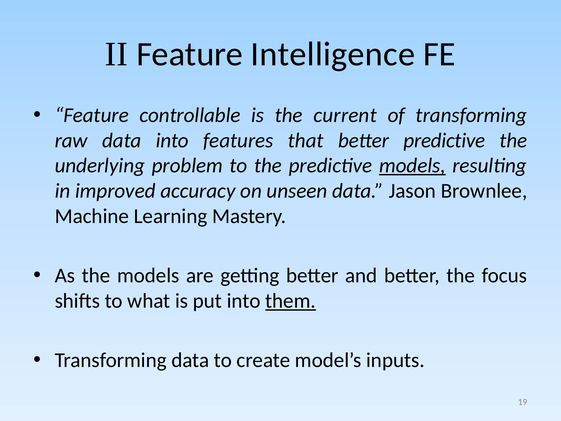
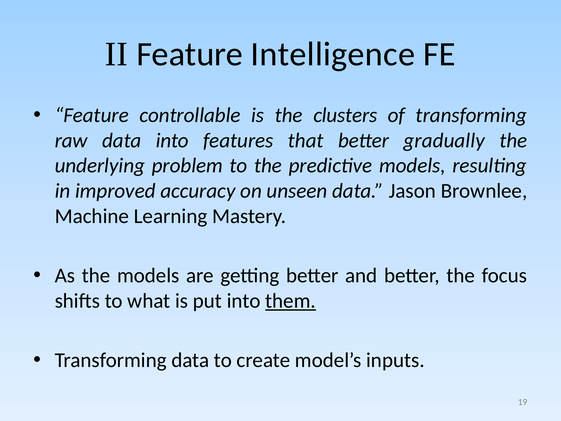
current: current -> clusters
better predictive: predictive -> gradually
models at (412, 166) underline: present -> none
